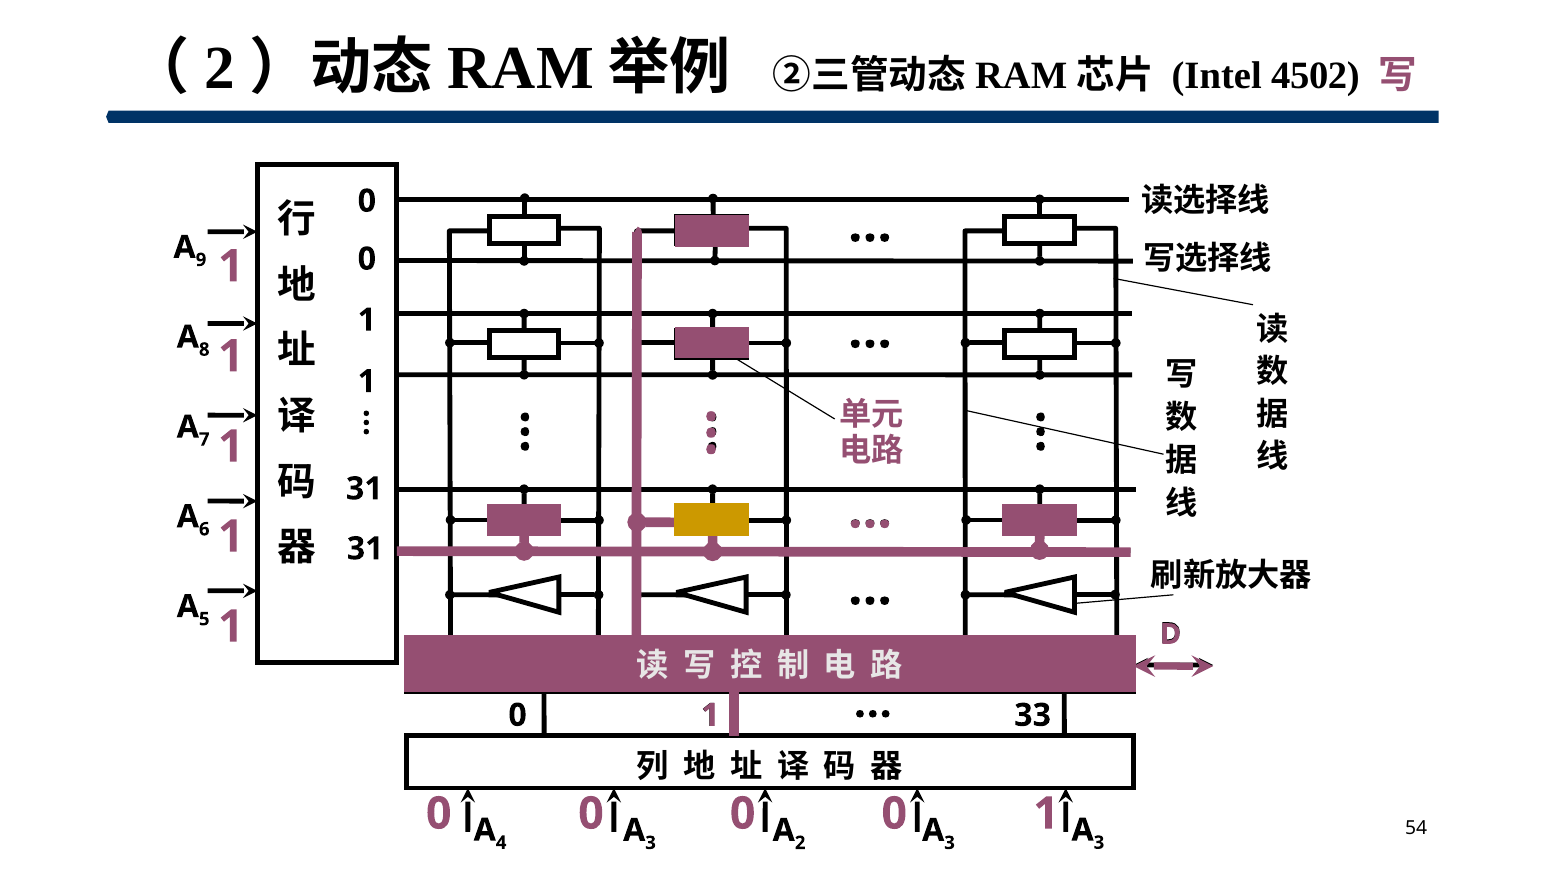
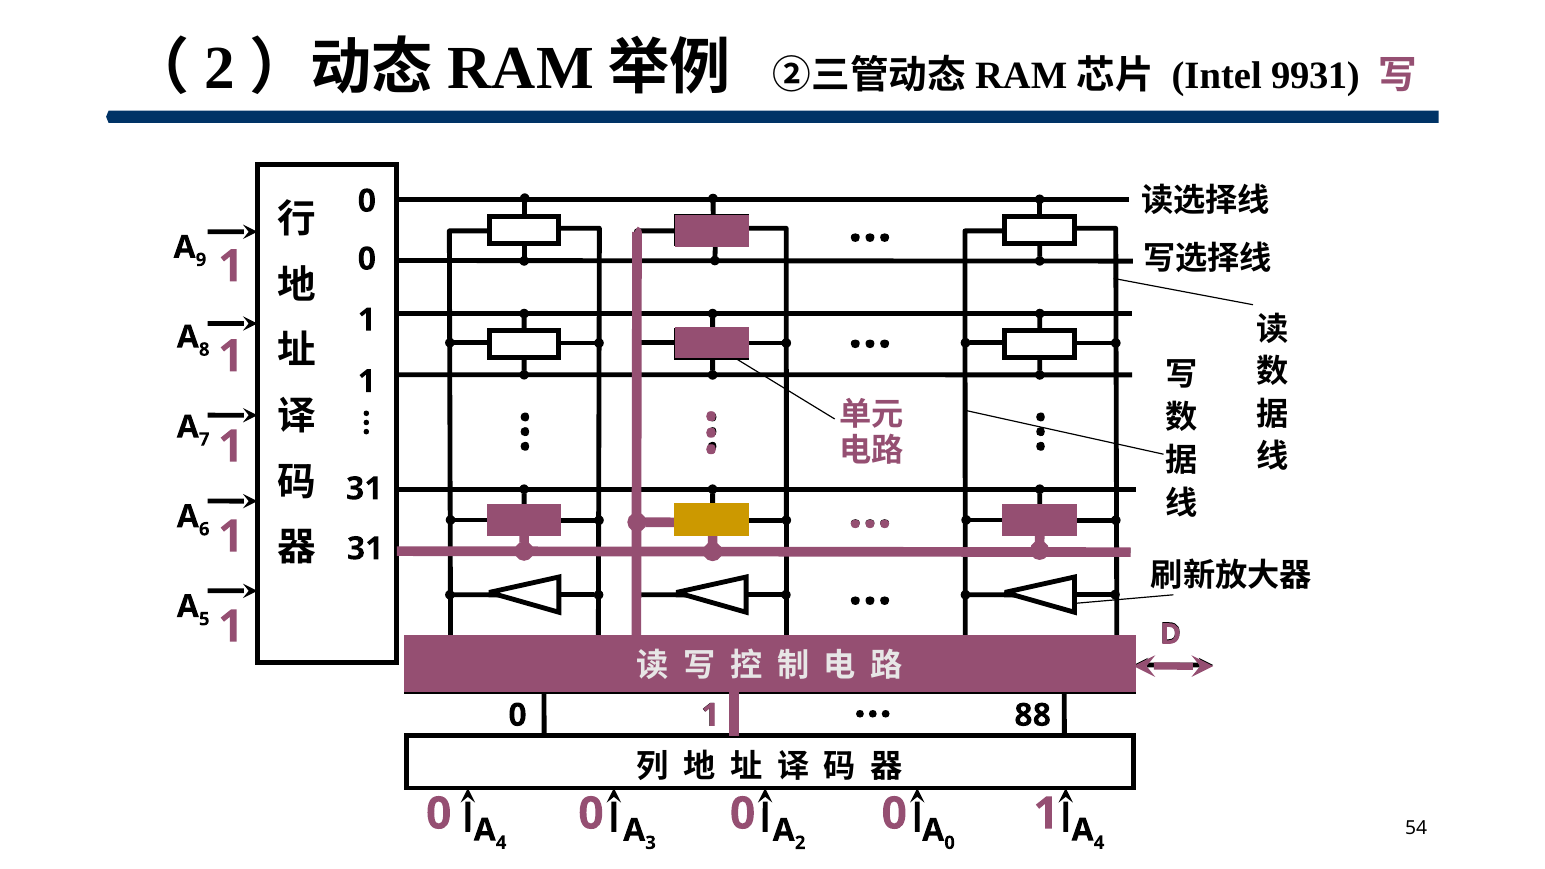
4502: 4502 -> 9931
33: 33 -> 88
3 at (950, 843): 3 -> 0
3 at (1099, 843): 3 -> 4
